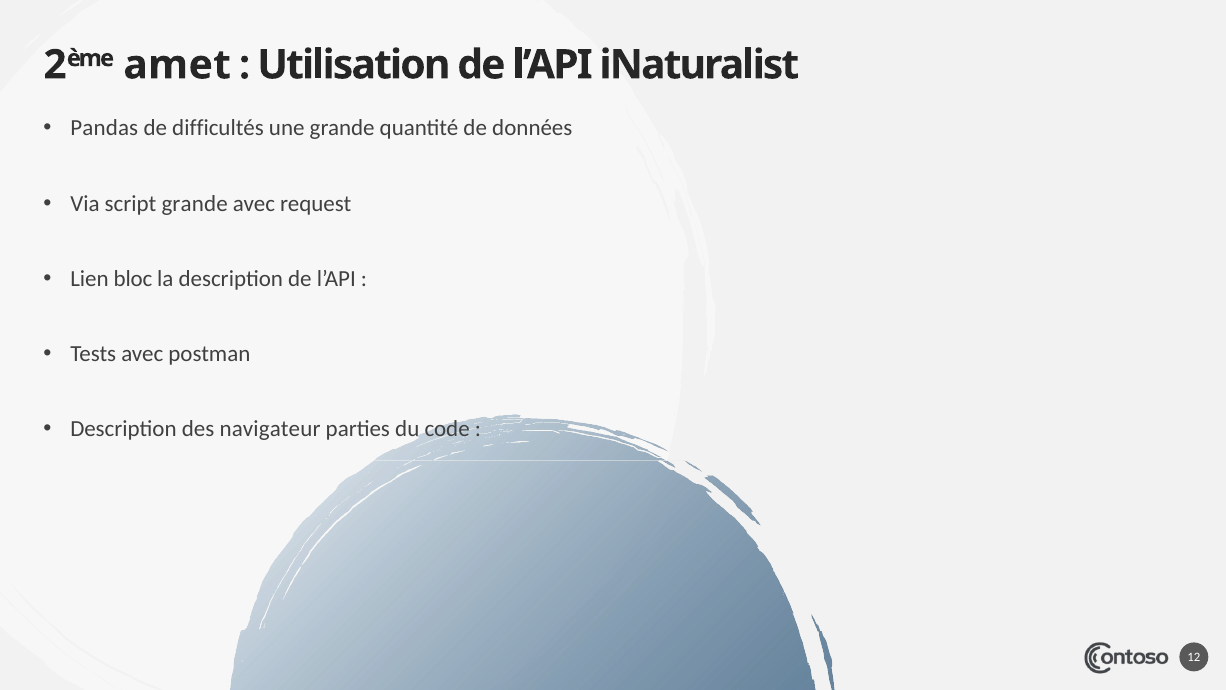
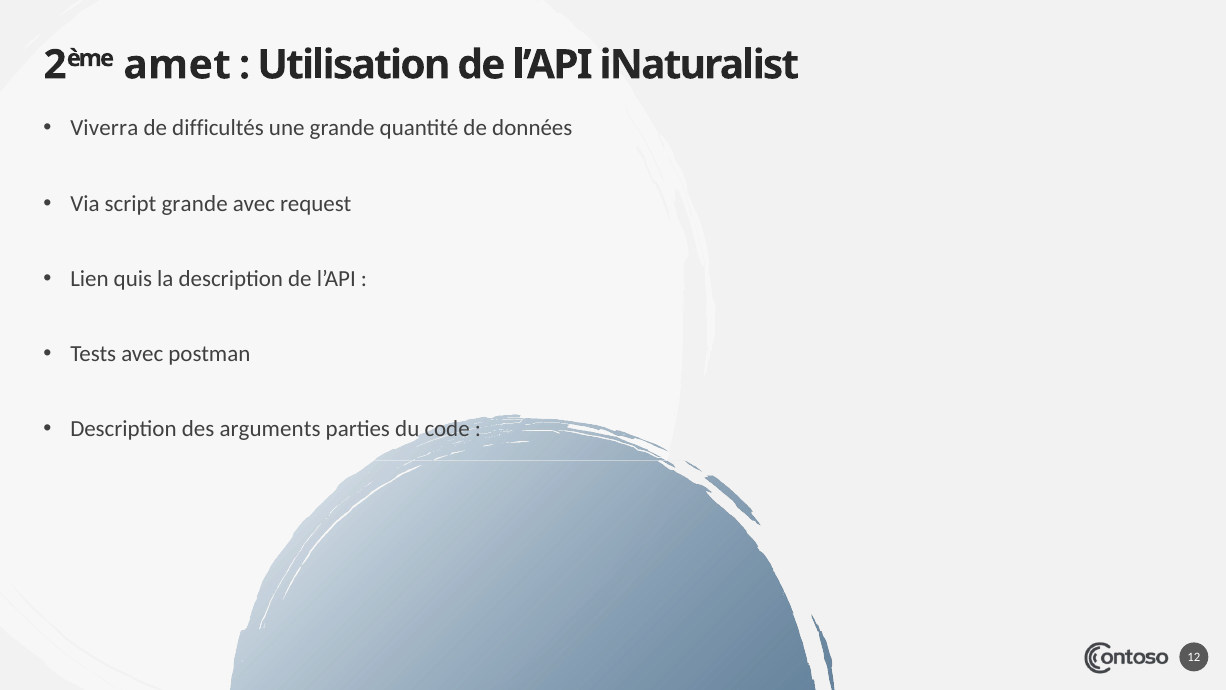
Pandas: Pandas -> Viverra
bloc: bloc -> quis
navigateur: navigateur -> arguments
